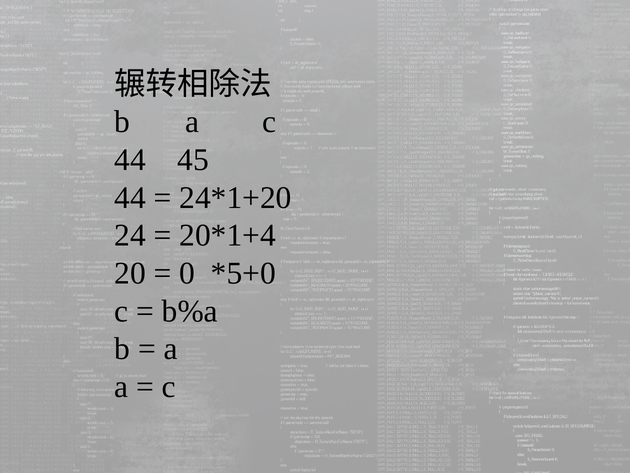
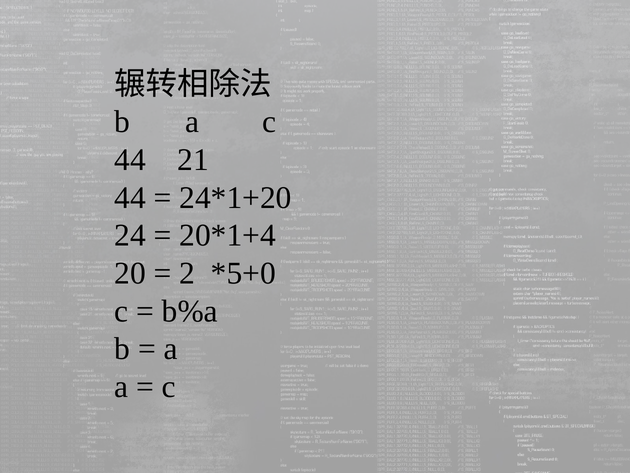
45: 45 -> 21
0: 0 -> 2
